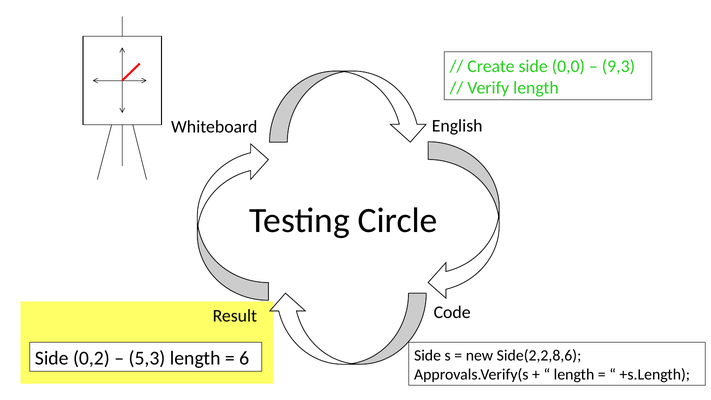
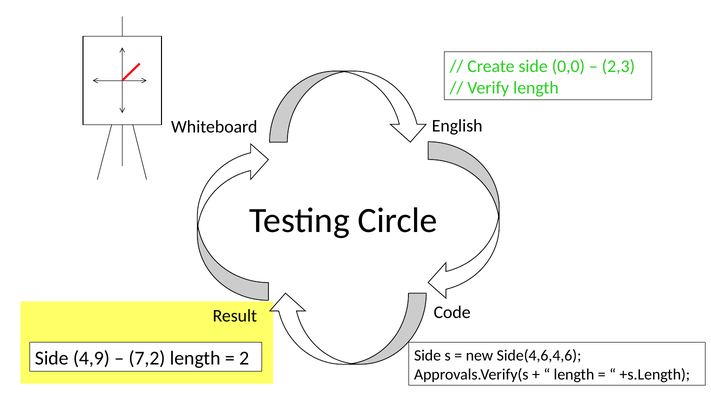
9,3: 9,3 -> 2,3
Side(2,2,8,6: Side(2,2,8,6 -> Side(4,6,4,6
0,2: 0,2 -> 4,9
5,3: 5,3 -> 7,2
6: 6 -> 2
